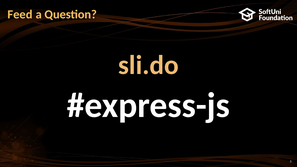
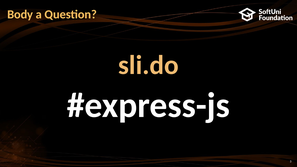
Feed: Feed -> Body
